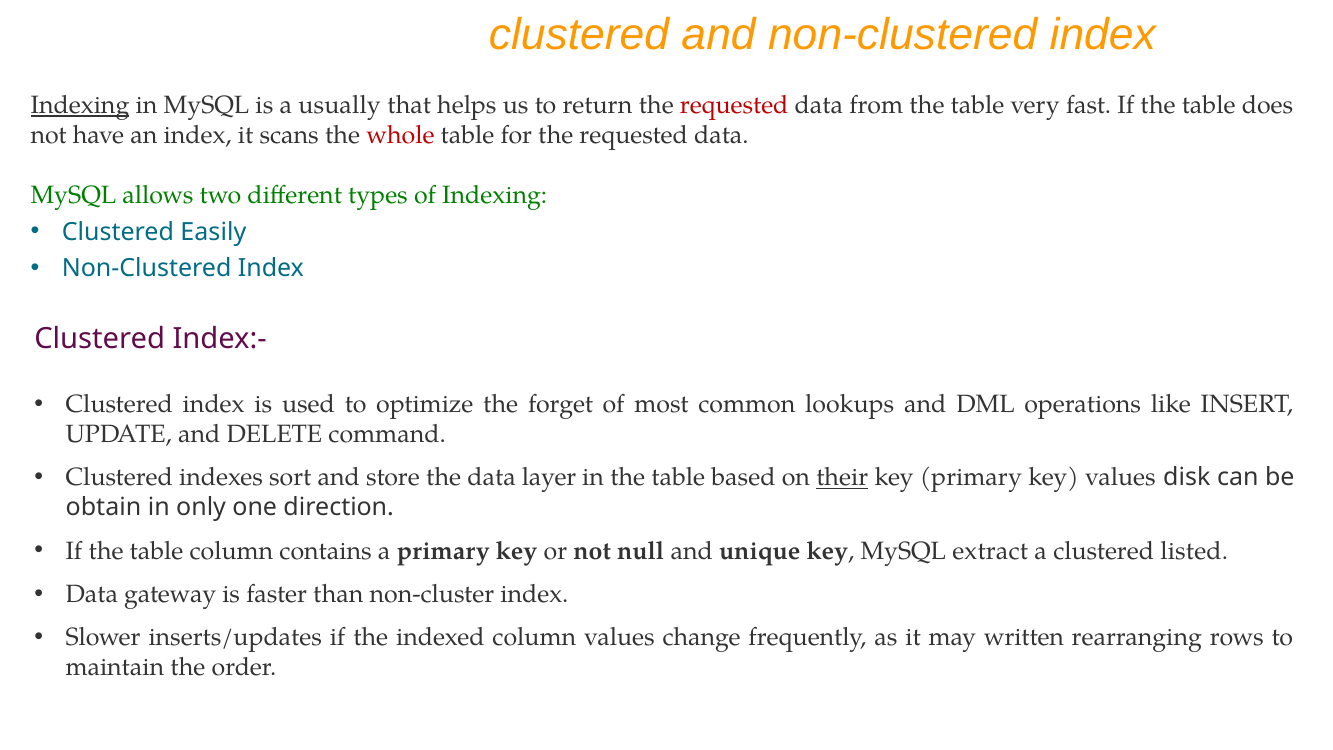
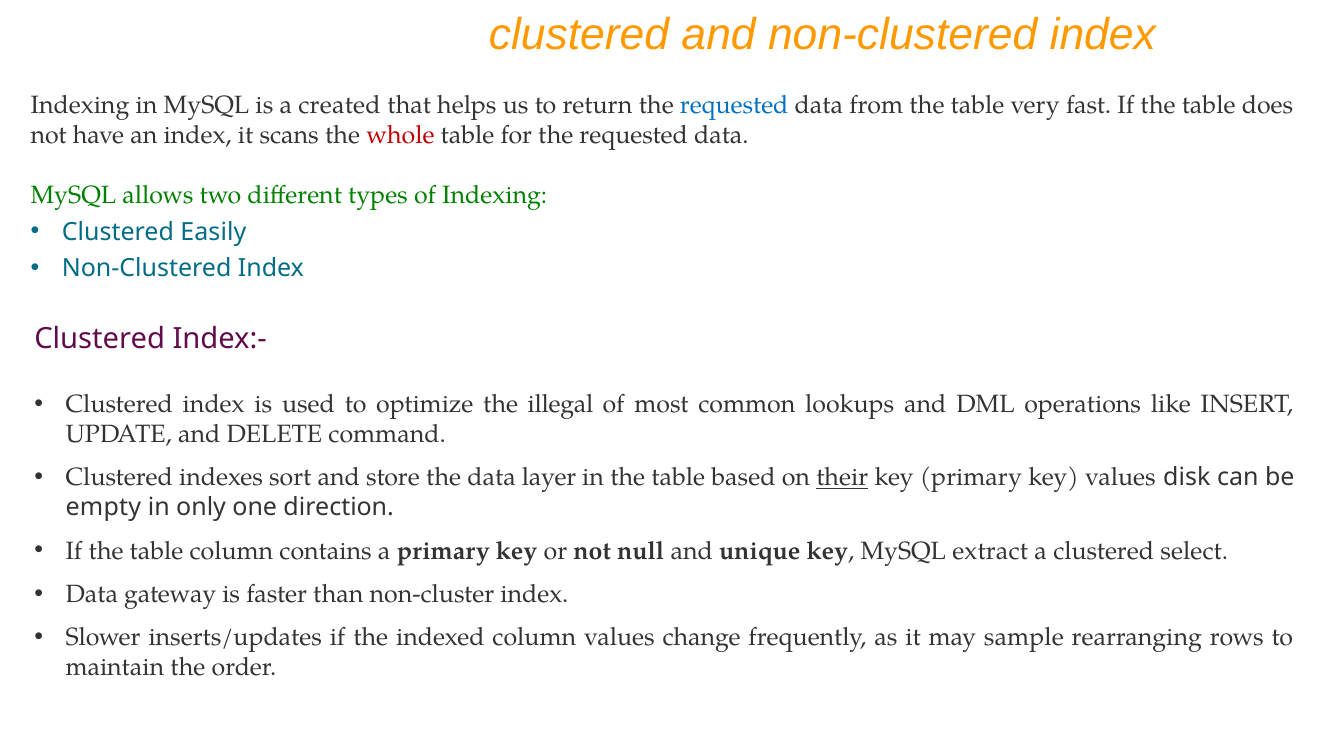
Indexing at (80, 105) underline: present -> none
usually: usually -> created
requested at (734, 105) colour: red -> blue
forget: forget -> illegal
obtain: obtain -> empty
listed: listed -> select
written: written -> sample
